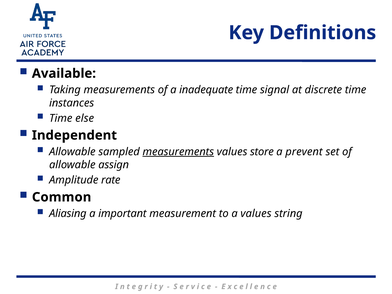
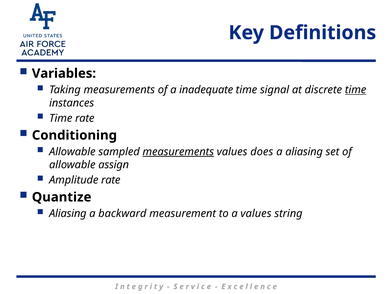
Available: Available -> Variables
time at (356, 90) underline: none -> present
Time else: else -> rate
Independent: Independent -> Conditioning
store: store -> does
a prevent: prevent -> aliasing
Common: Common -> Quantize
important: important -> backward
